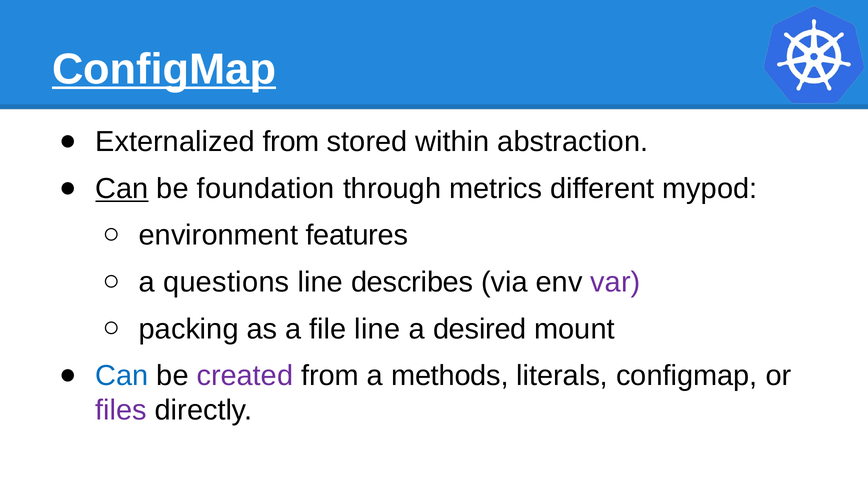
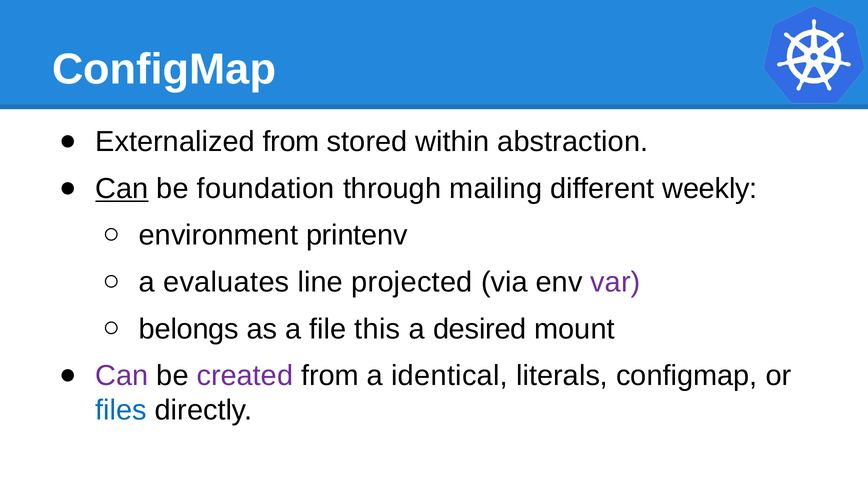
ConfigMap at (164, 69) underline: present -> none
metrics: metrics -> mailing
mypod: mypod -> weekly
features: features -> printenv
questions: questions -> evaluates
describes: describes -> projected
packing: packing -> belongs
file line: line -> this
Can at (122, 376) colour: blue -> purple
methods: methods -> identical
files colour: purple -> blue
